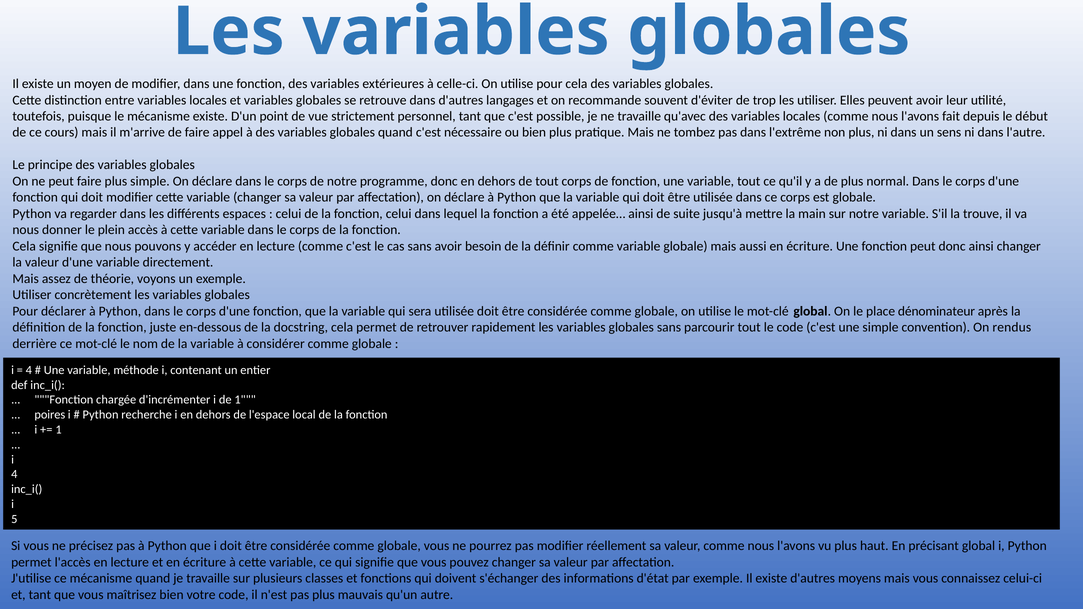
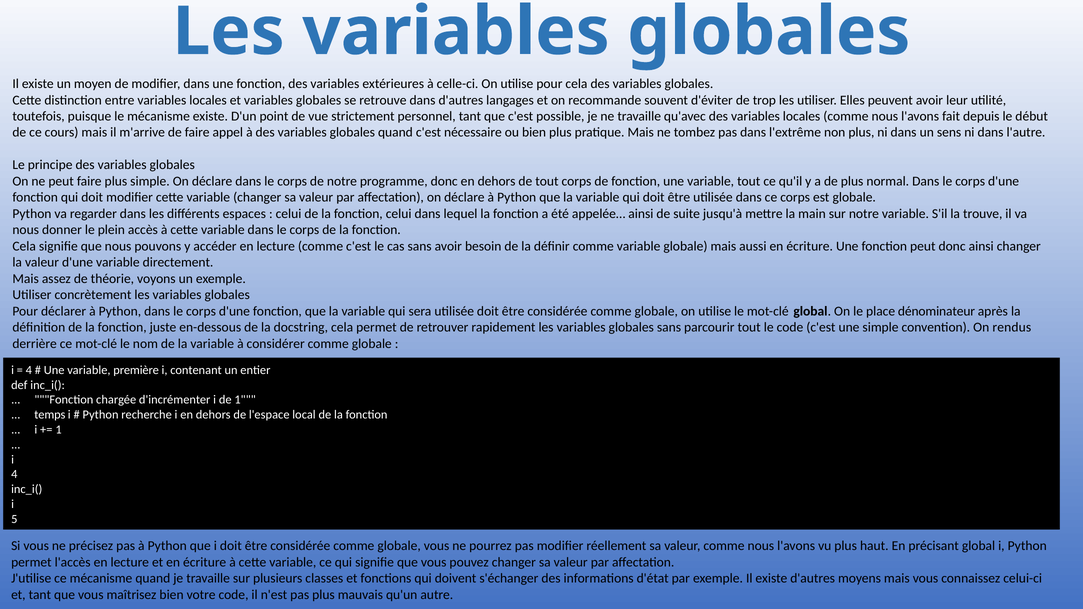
méthode: méthode -> première
poires: poires -> temps
